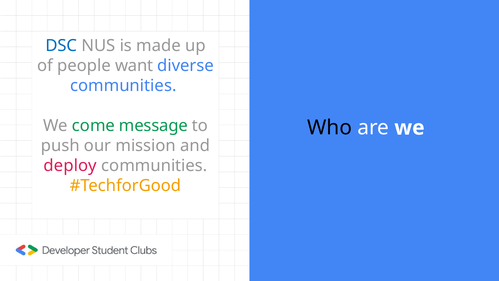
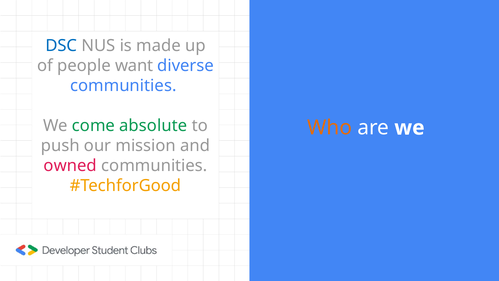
message: message -> absolute
Who colour: black -> orange
deploy: deploy -> owned
